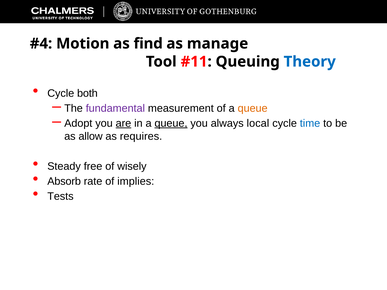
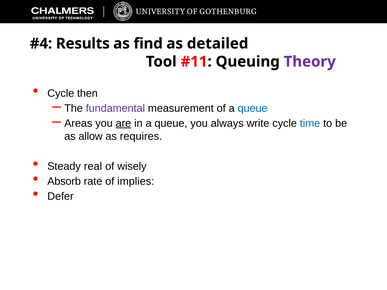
Motion: Motion -> Results
manage: manage -> detailed
Theory colour: blue -> purple
both: both -> then
queue at (253, 108) colour: orange -> blue
Adopt: Adopt -> Areas
queue at (171, 123) underline: present -> none
local: local -> write
free: free -> real
Tests: Tests -> Defer
